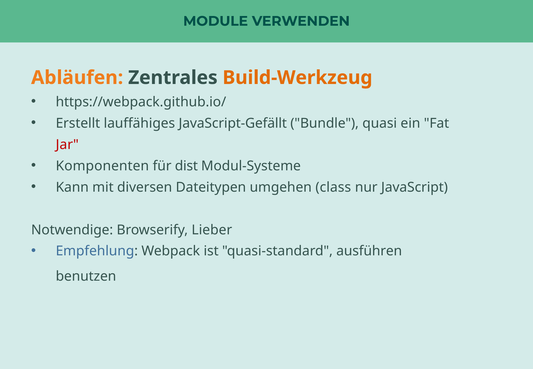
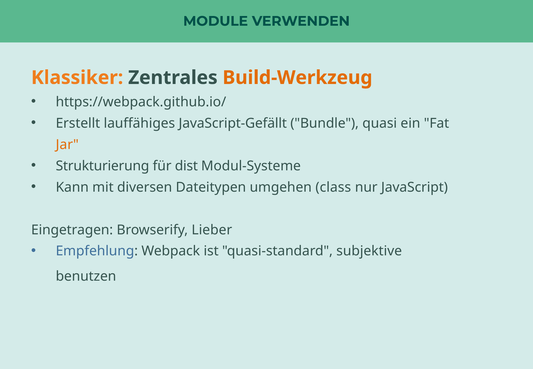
Abläufen: Abläufen -> Klassiker
Jar colour: red -> orange
Komponenten: Komponenten -> Strukturierung
Notwendige: Notwendige -> Eingetragen
ausführen: ausführen -> subjektive
